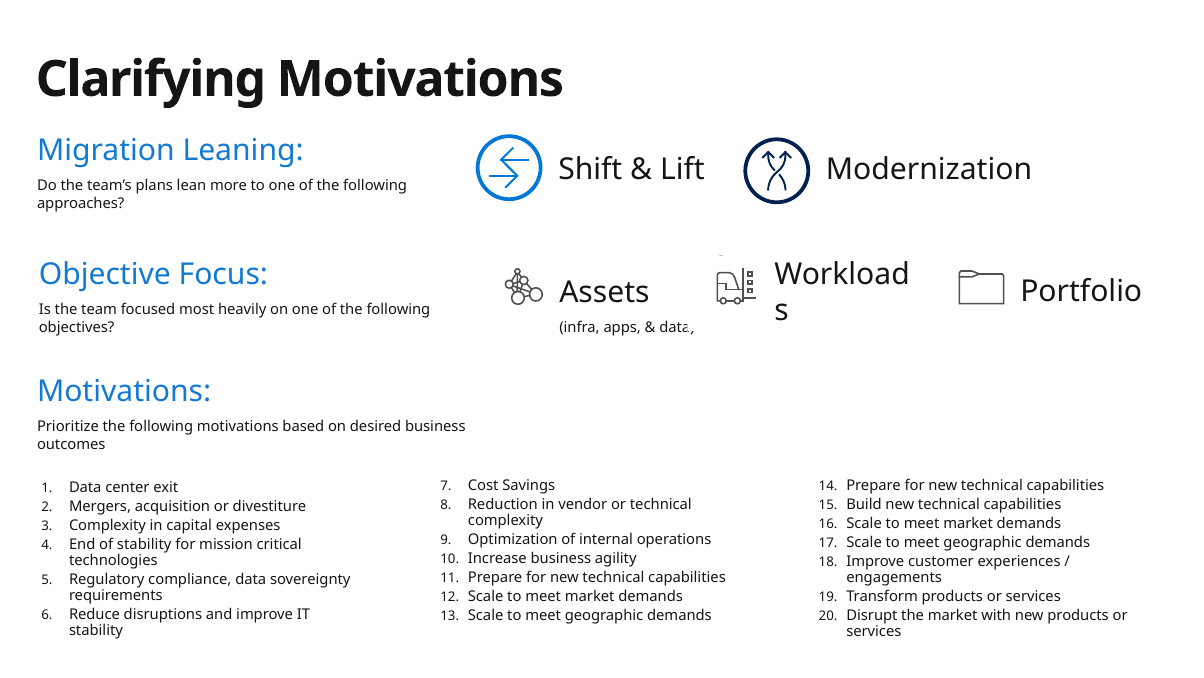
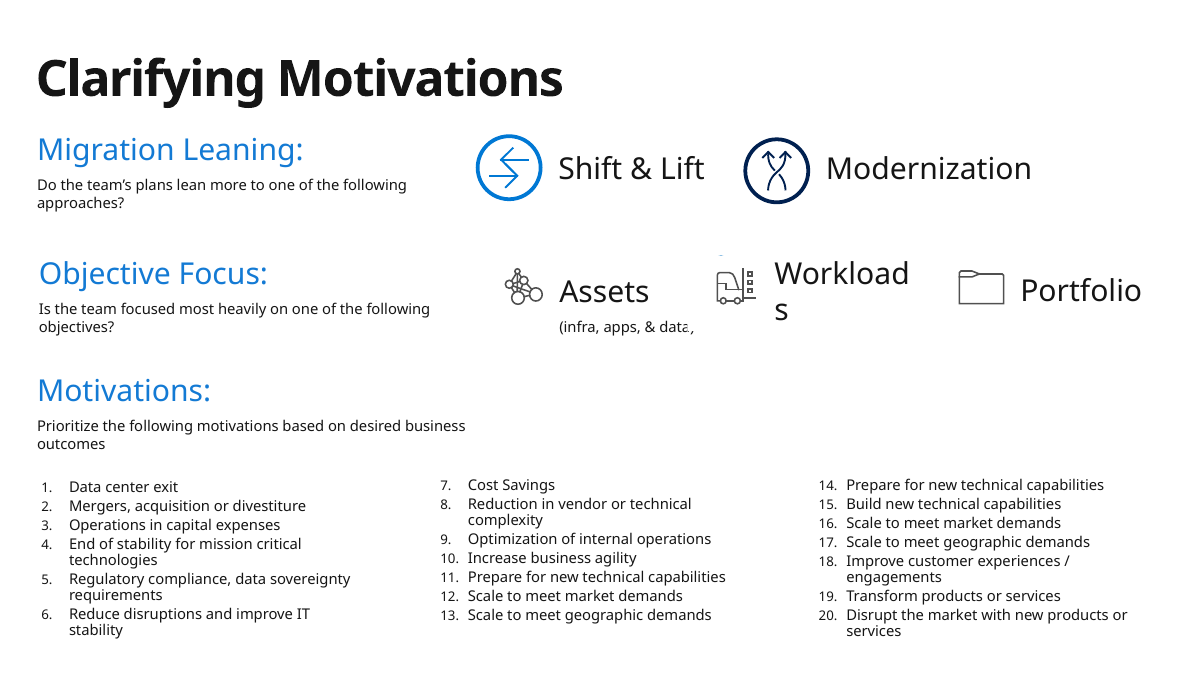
Complexity at (107, 525): Complexity -> Operations
